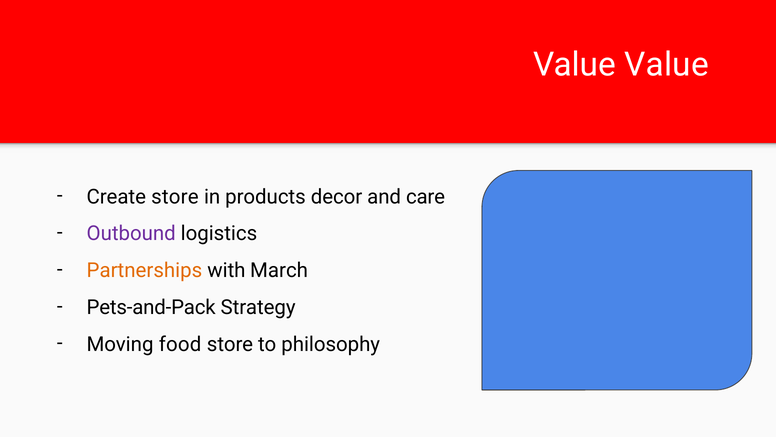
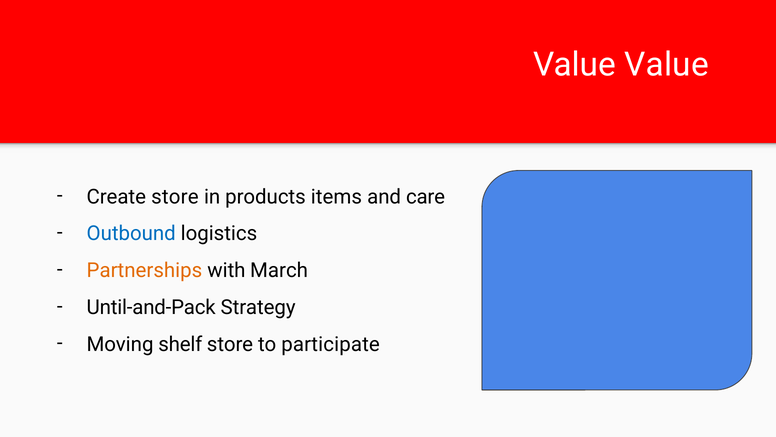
decor: decor -> items
Outbound colour: purple -> blue
Pets-and-Pack: Pets-and-Pack -> Until-and-Pack
food: food -> shelf
philosophy: philosophy -> participate
